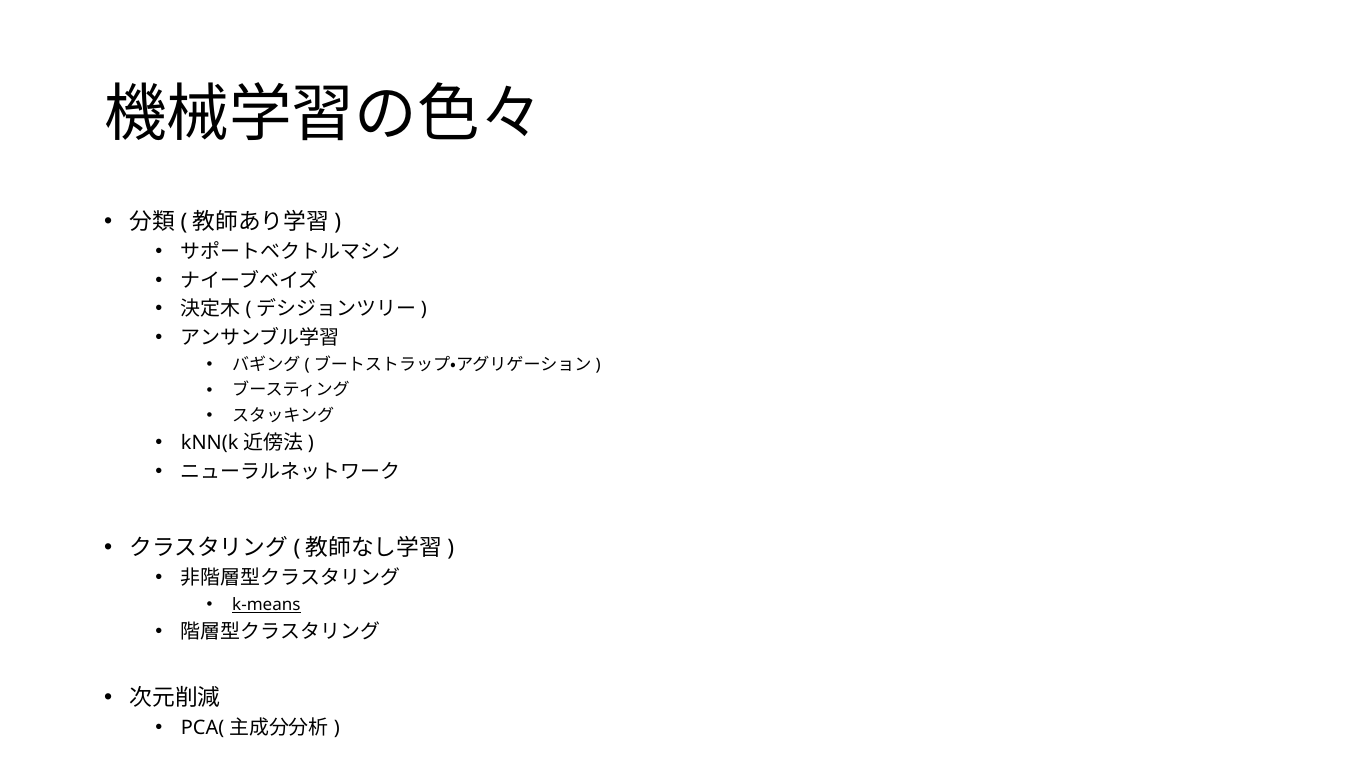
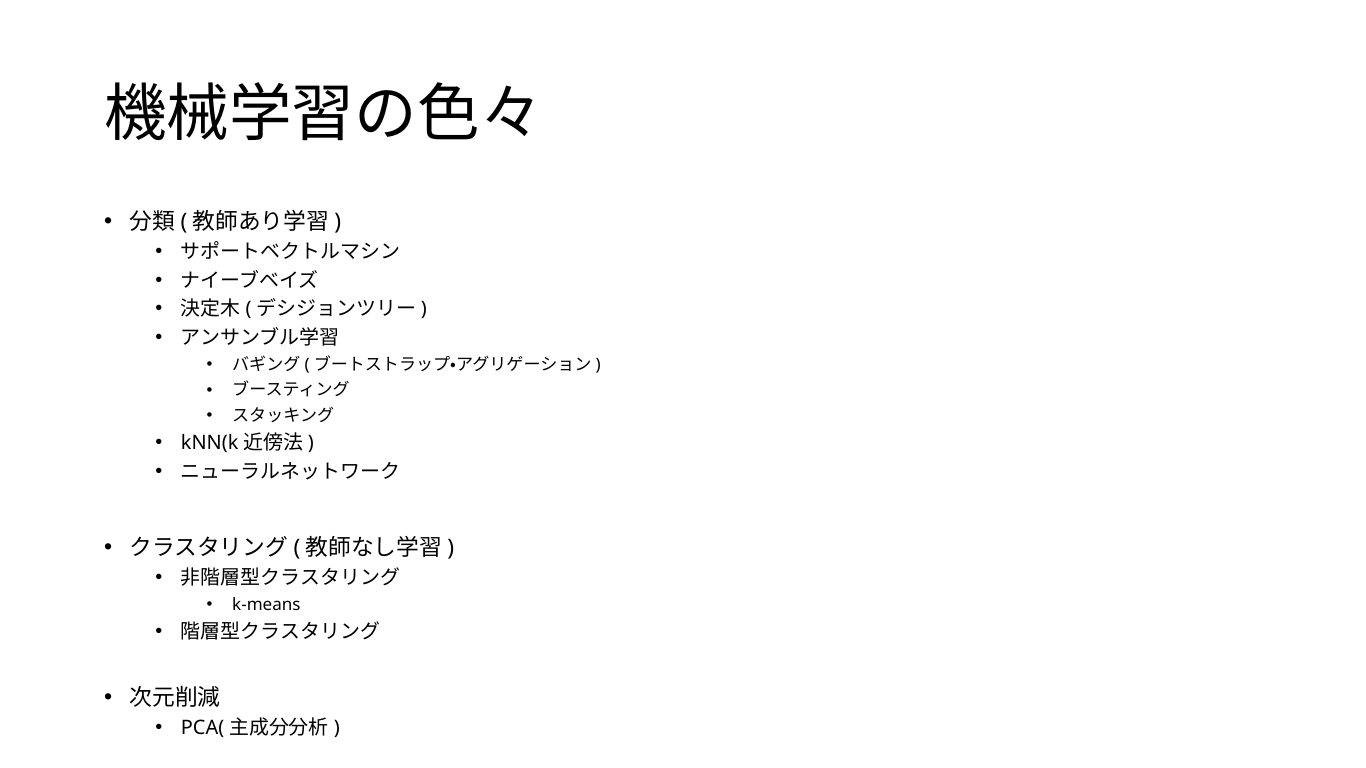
k-means underline: present -> none
